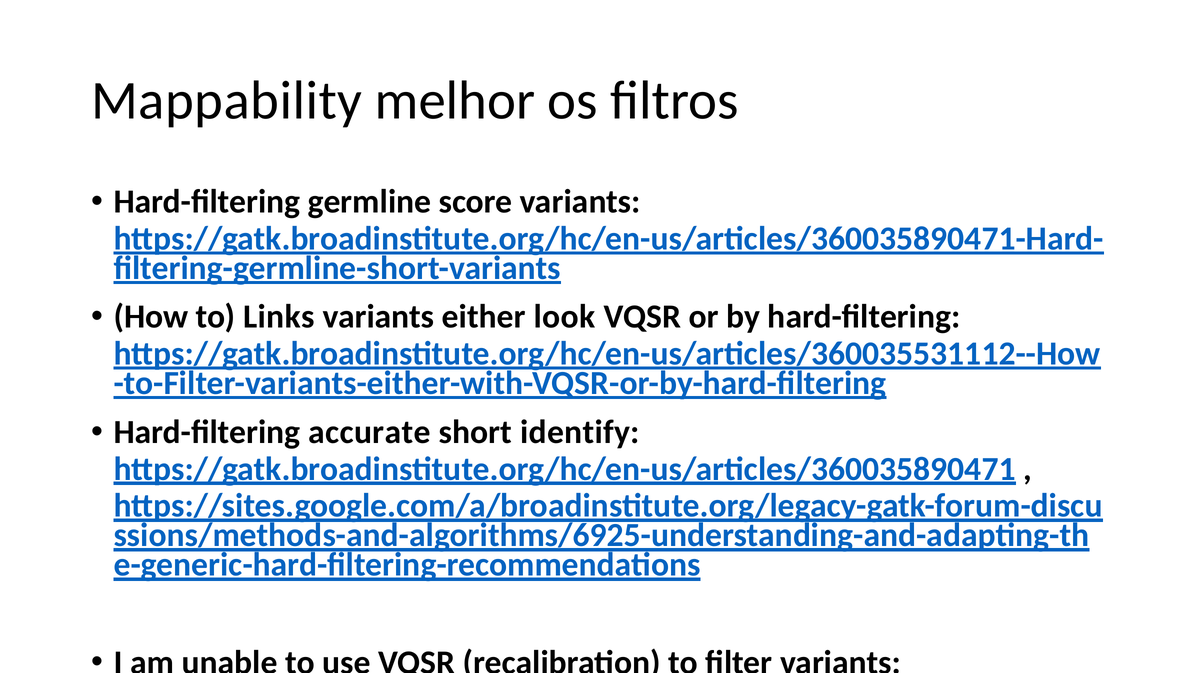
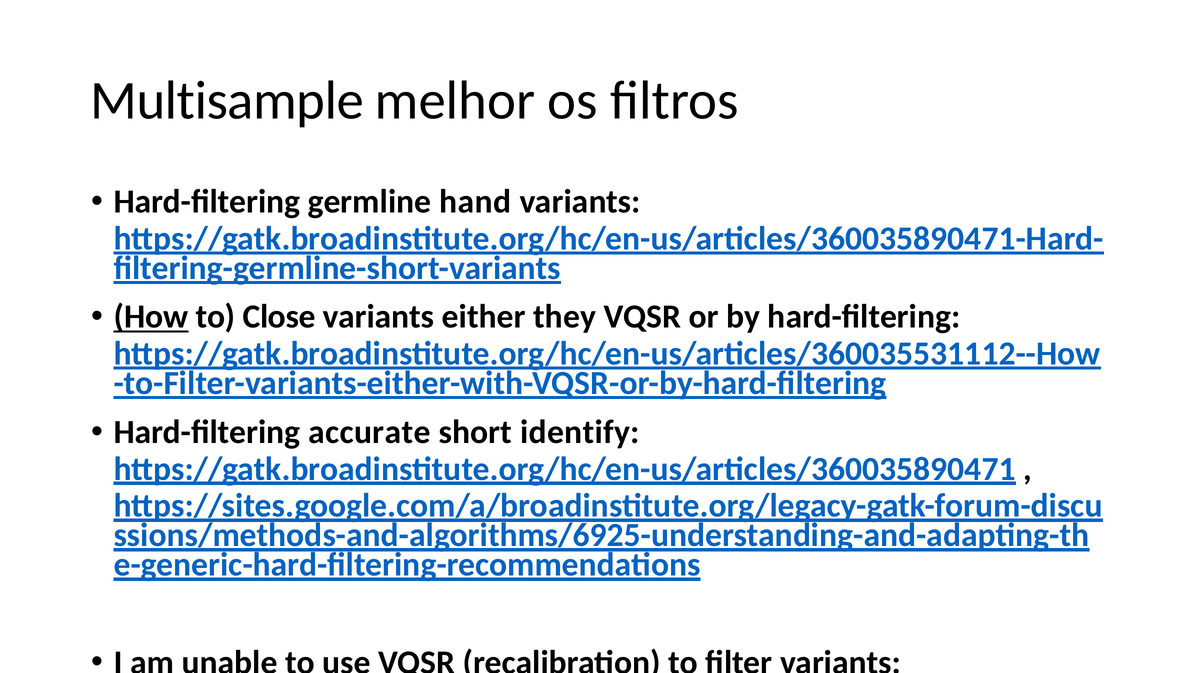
Mappability: Mappability -> Multisample
score: score -> hand
How underline: none -> present
Links: Links -> Close
look: look -> they
